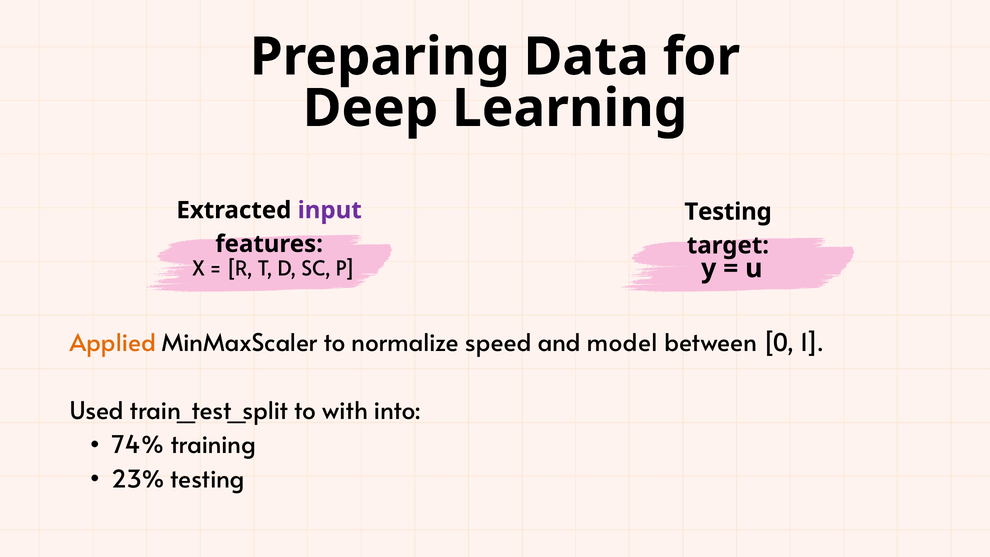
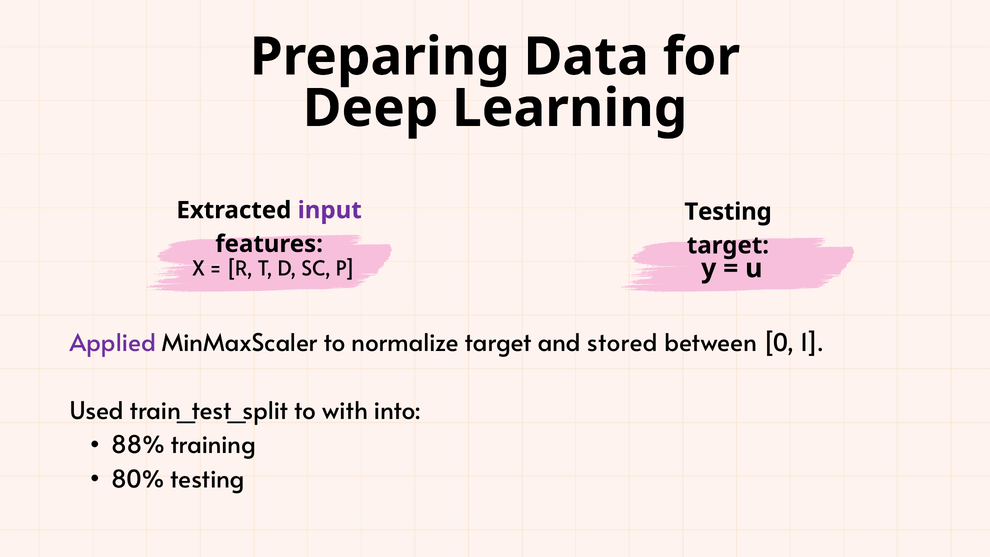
Applied colour: orange -> purple
normalize speed: speed -> target
model: model -> stored
74%: 74% -> 88%
23%: 23% -> 80%
